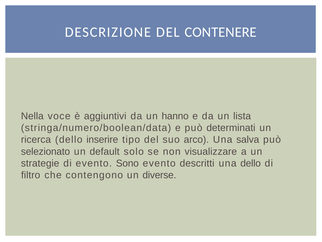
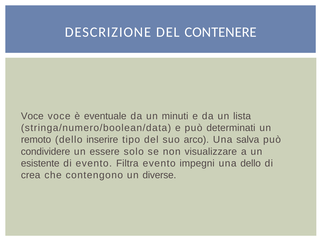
Nella at (32, 116): Nella -> Voce
aggiuntivi: aggiuntivi -> eventuale
hanno: hanno -> minuti
ricerca: ricerca -> remoto
selezionato: selezionato -> condividere
default: default -> essere
strategie: strategie -> esistente
Sono: Sono -> Filtra
descritti: descritti -> impegni
filtro: filtro -> crea
